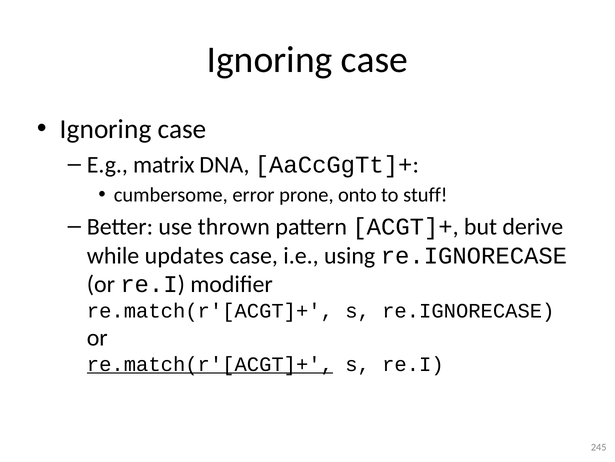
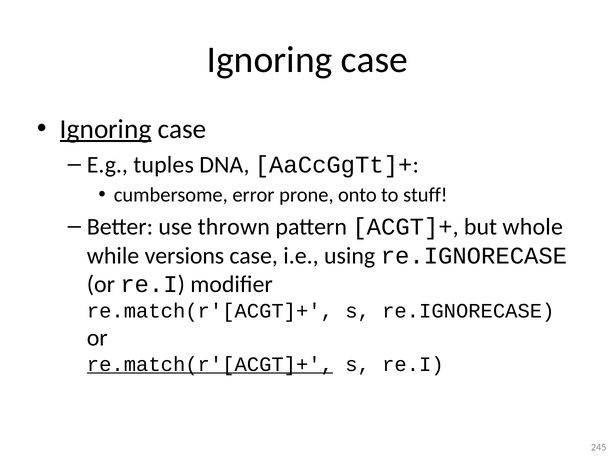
Ignoring at (106, 129) underline: none -> present
matrix: matrix -> tuples
derive: derive -> whole
updates: updates -> versions
